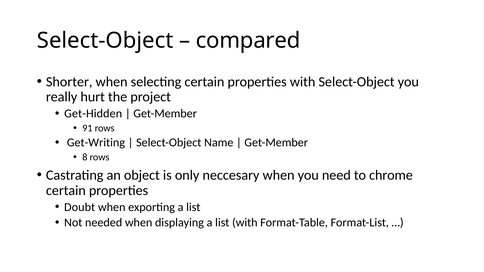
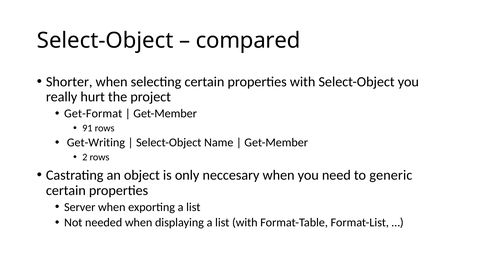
Get-Hidden: Get-Hidden -> Get-Format
8: 8 -> 2
chrome: chrome -> generic
Doubt: Doubt -> Server
